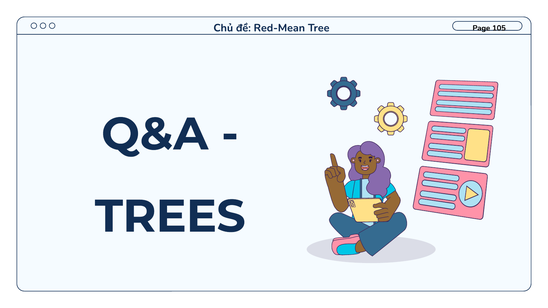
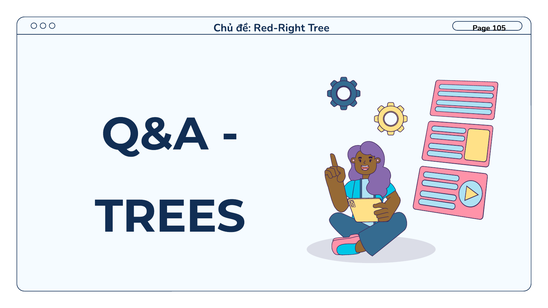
Red-Mean: Red-Mean -> Red-Right
